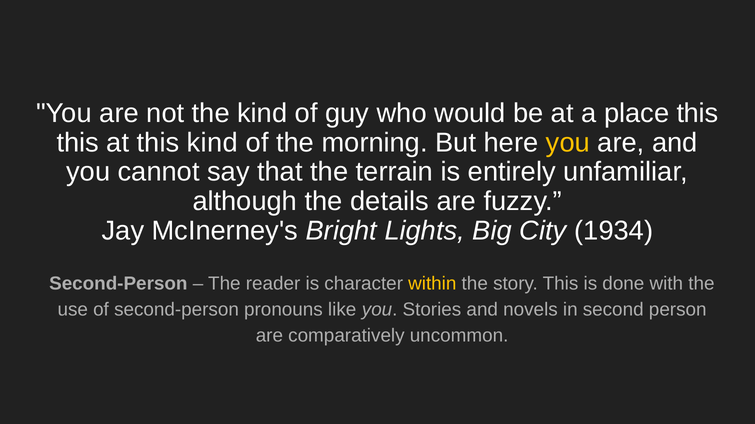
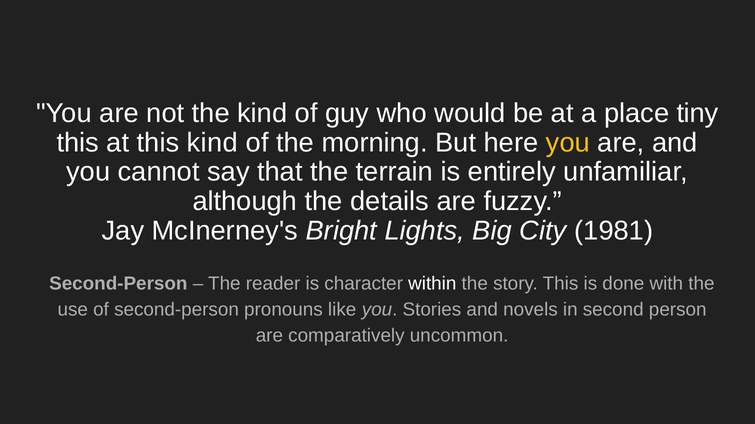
place this: this -> tiny
1934: 1934 -> 1981
within colour: yellow -> white
